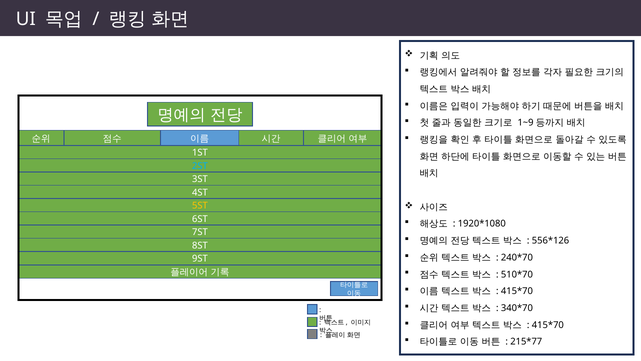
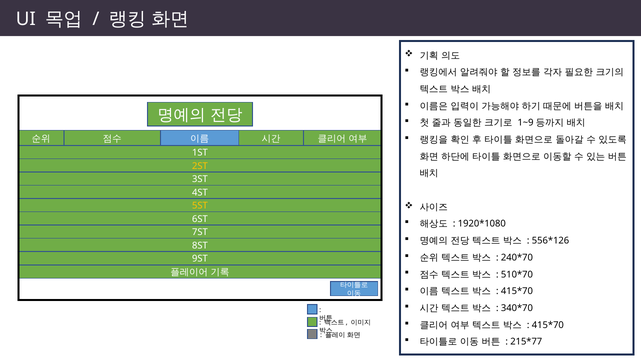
2ST colour: light blue -> yellow
